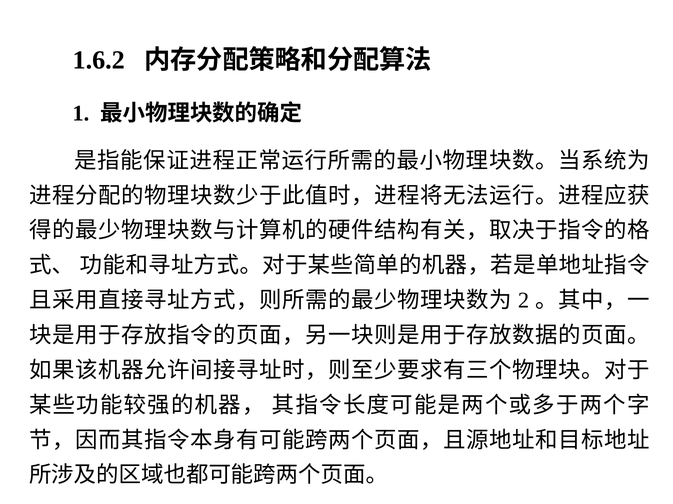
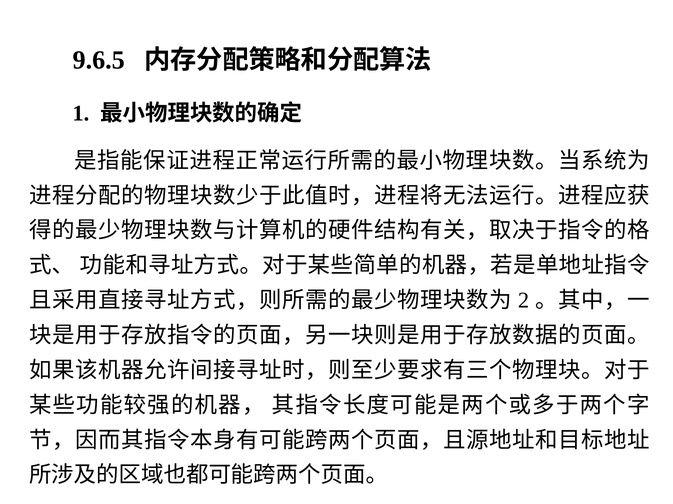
1.6.2: 1.6.2 -> 9.6.5
